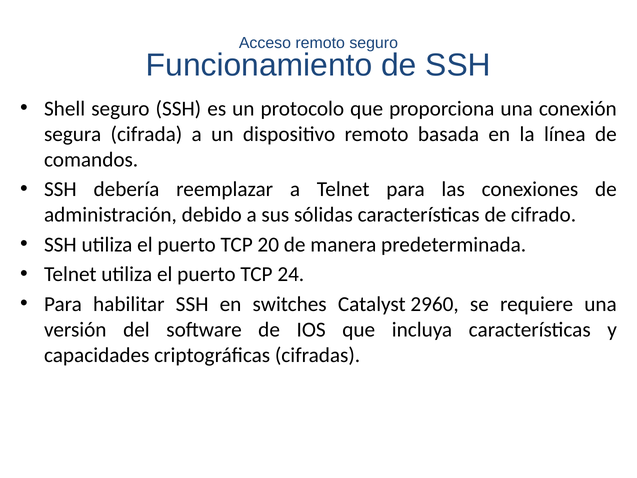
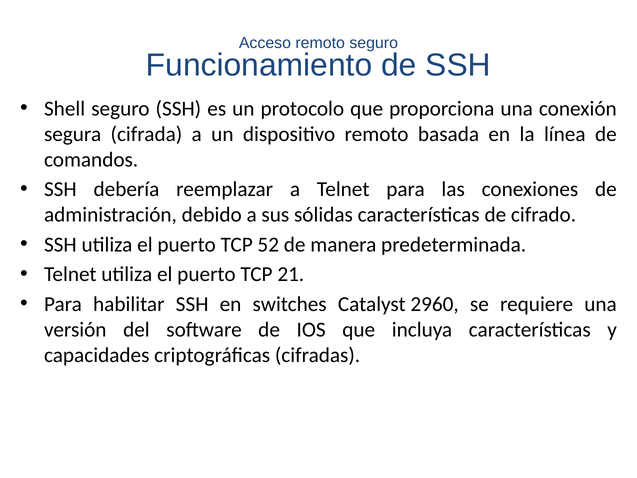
20: 20 -> 52
24: 24 -> 21
